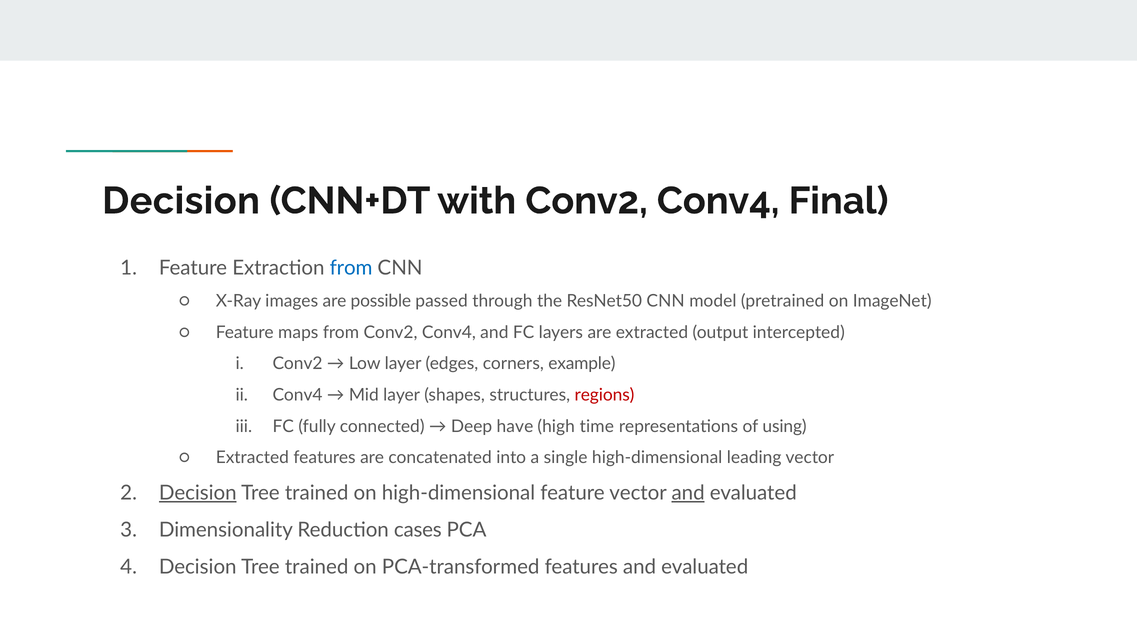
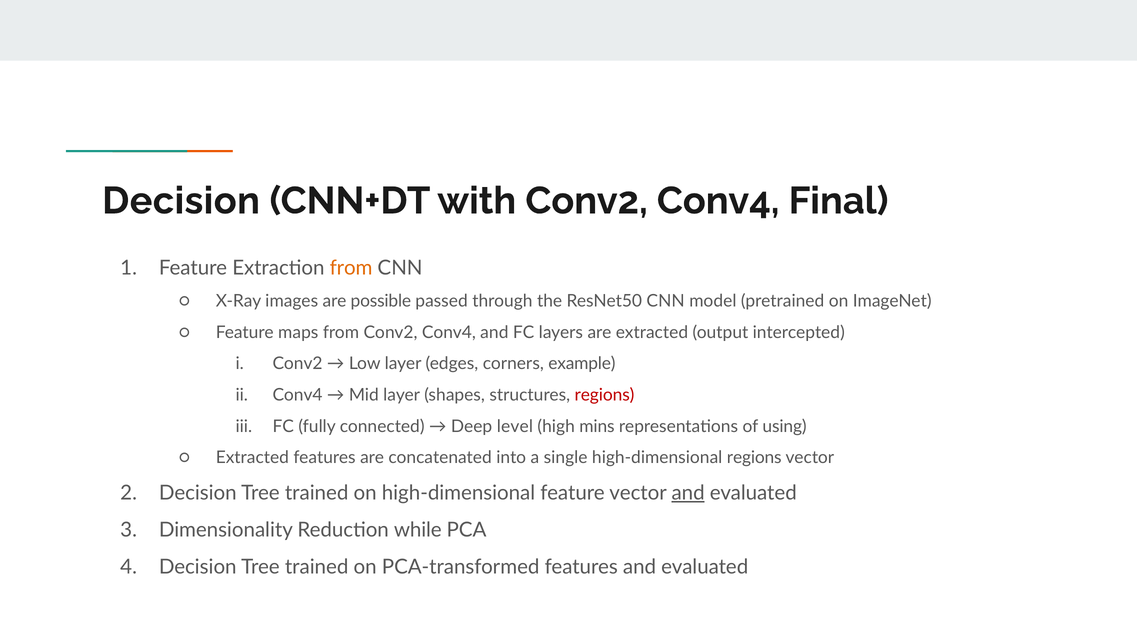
from at (351, 268) colour: blue -> orange
have: have -> level
time: time -> mins
high-dimensional leading: leading -> regions
Decision at (198, 493) underline: present -> none
cases: cases -> while
